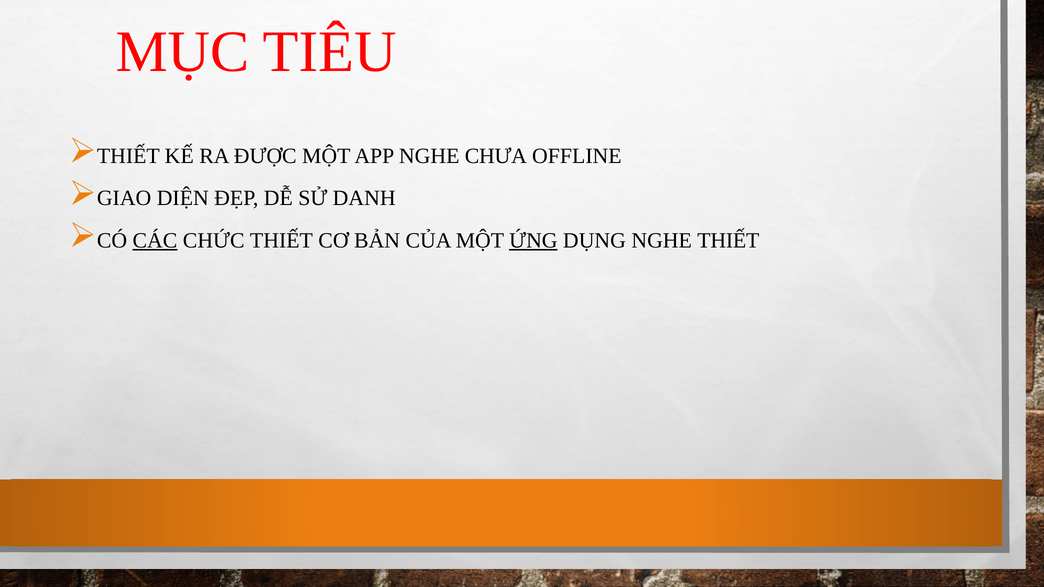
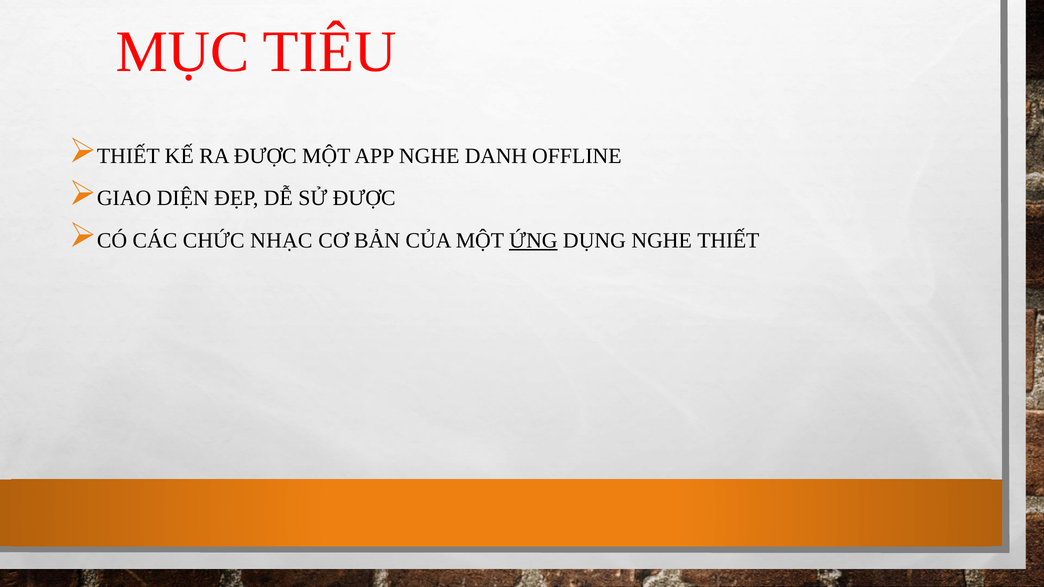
CHƯA: CHƯA -> DANH
SỬ DANH: DANH -> ĐƯỢC
CÁC underline: present -> none
CHỨC THIẾT: THIẾT -> NHẠC
